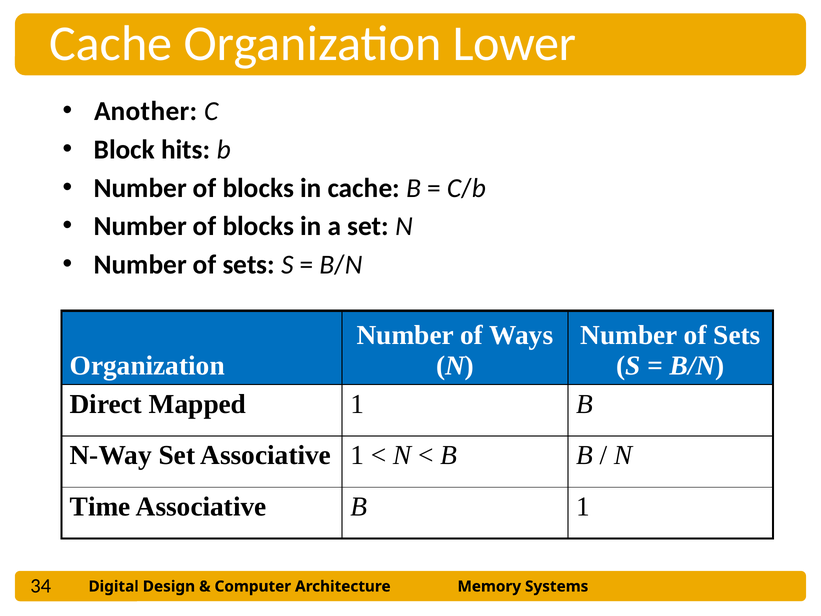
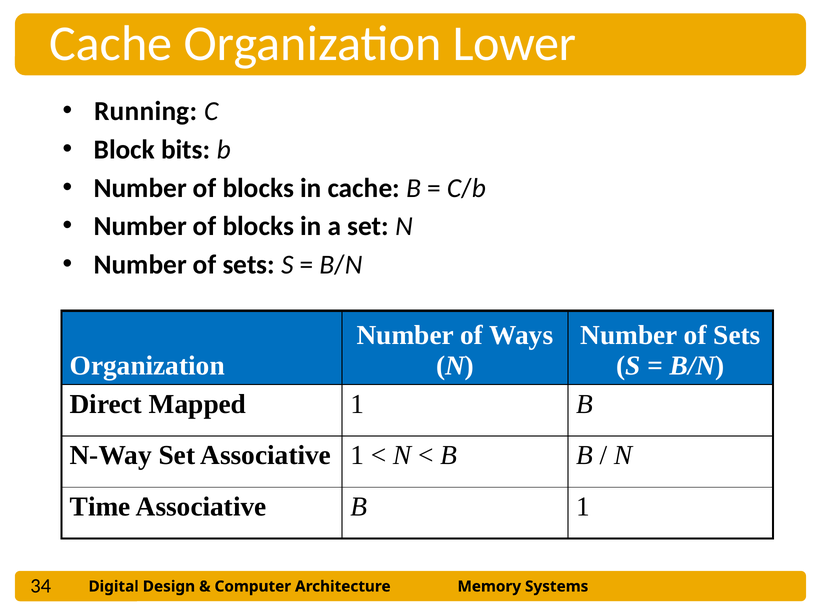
Another: Another -> Running
hits: hits -> bits
